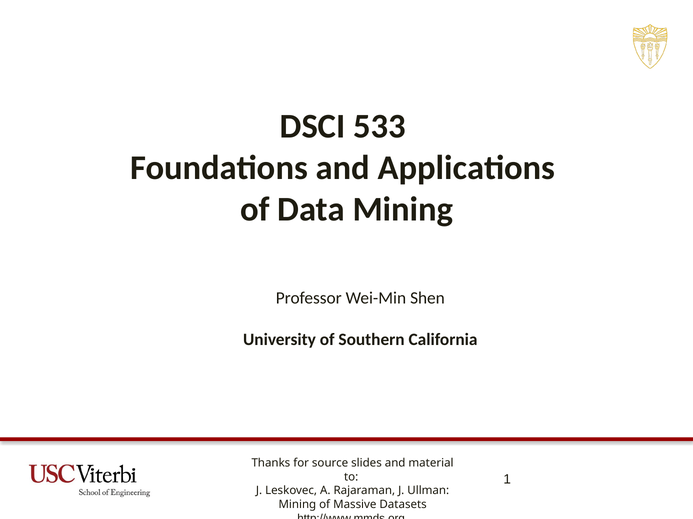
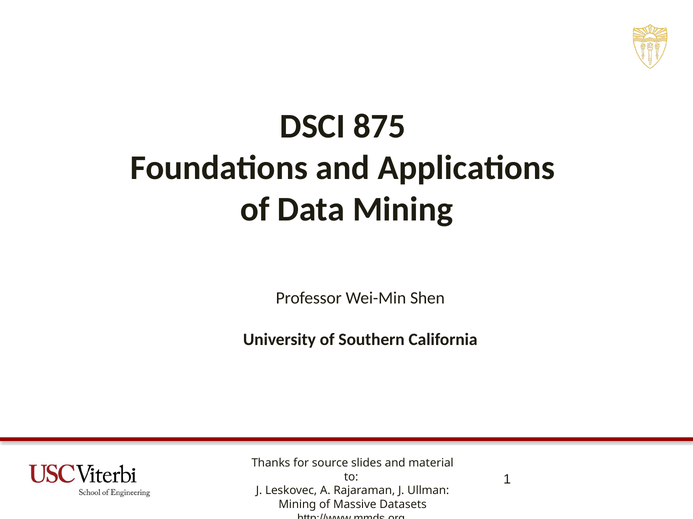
533: 533 -> 875
